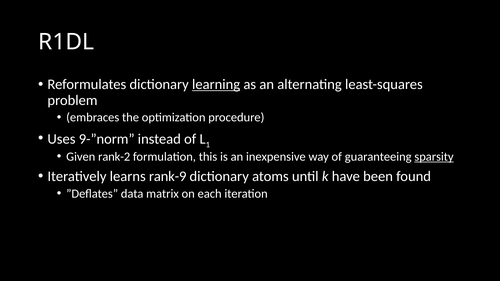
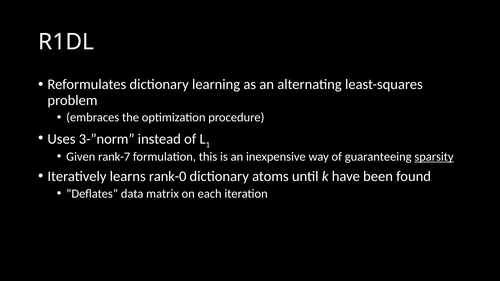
learning underline: present -> none
9-”norm: 9-”norm -> 3-”norm
rank-2: rank-2 -> rank-7
rank-9: rank-9 -> rank-0
